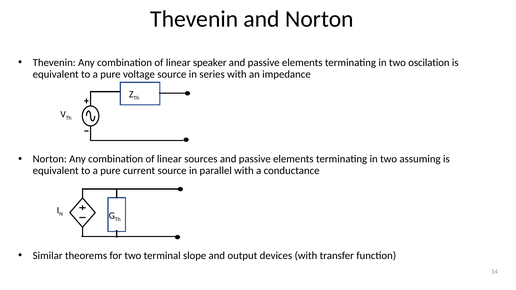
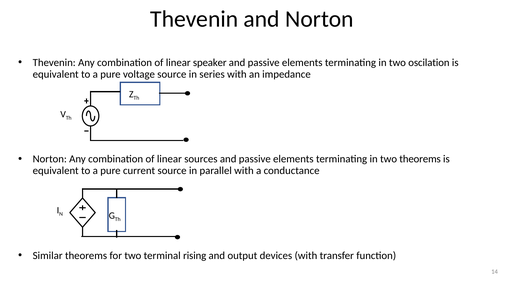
two assuming: assuming -> theorems
slope: slope -> rising
